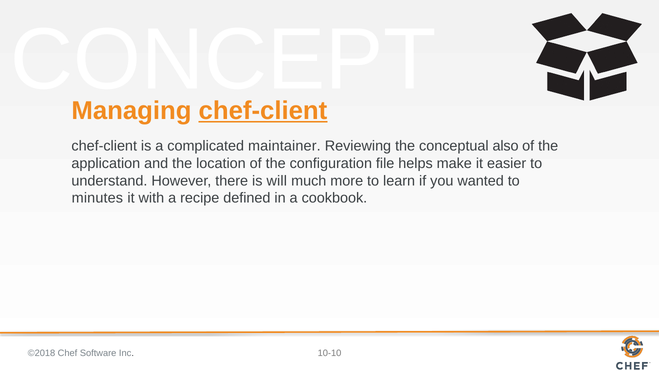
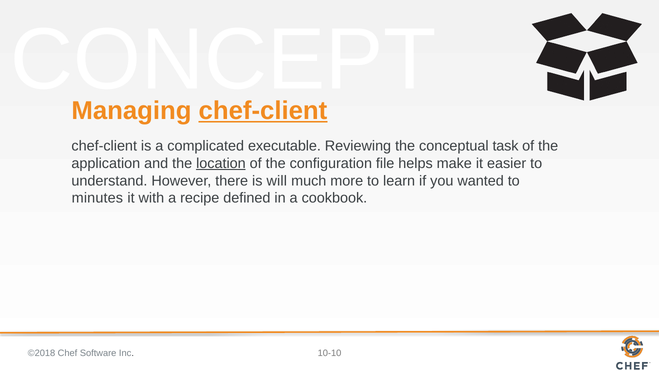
maintainer: maintainer -> executable
also: also -> task
location underline: none -> present
